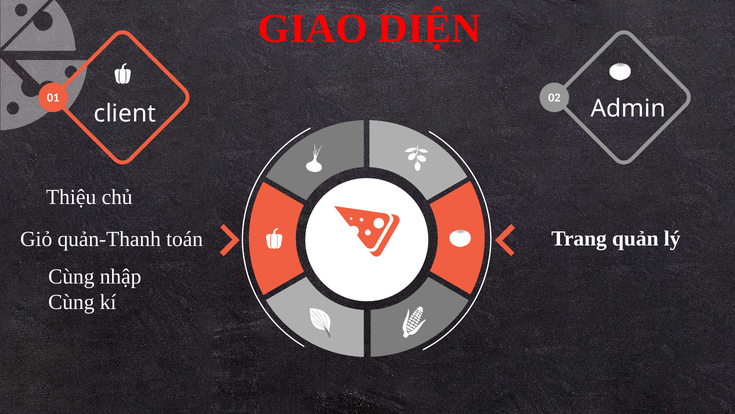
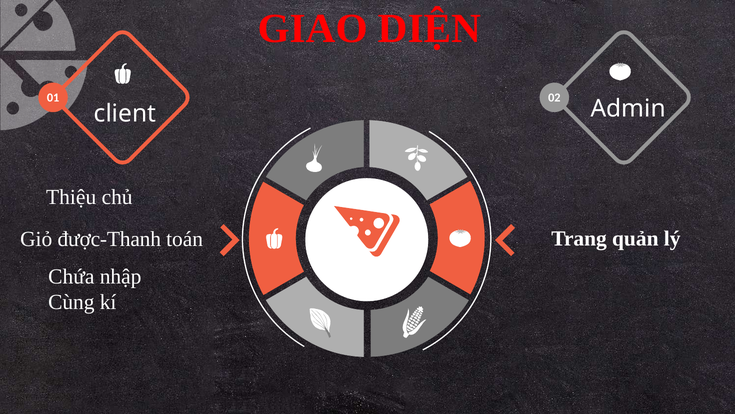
quản-Thanh: quản-Thanh -> được-Thanh
Cùng at (71, 276): Cùng -> Chứa
